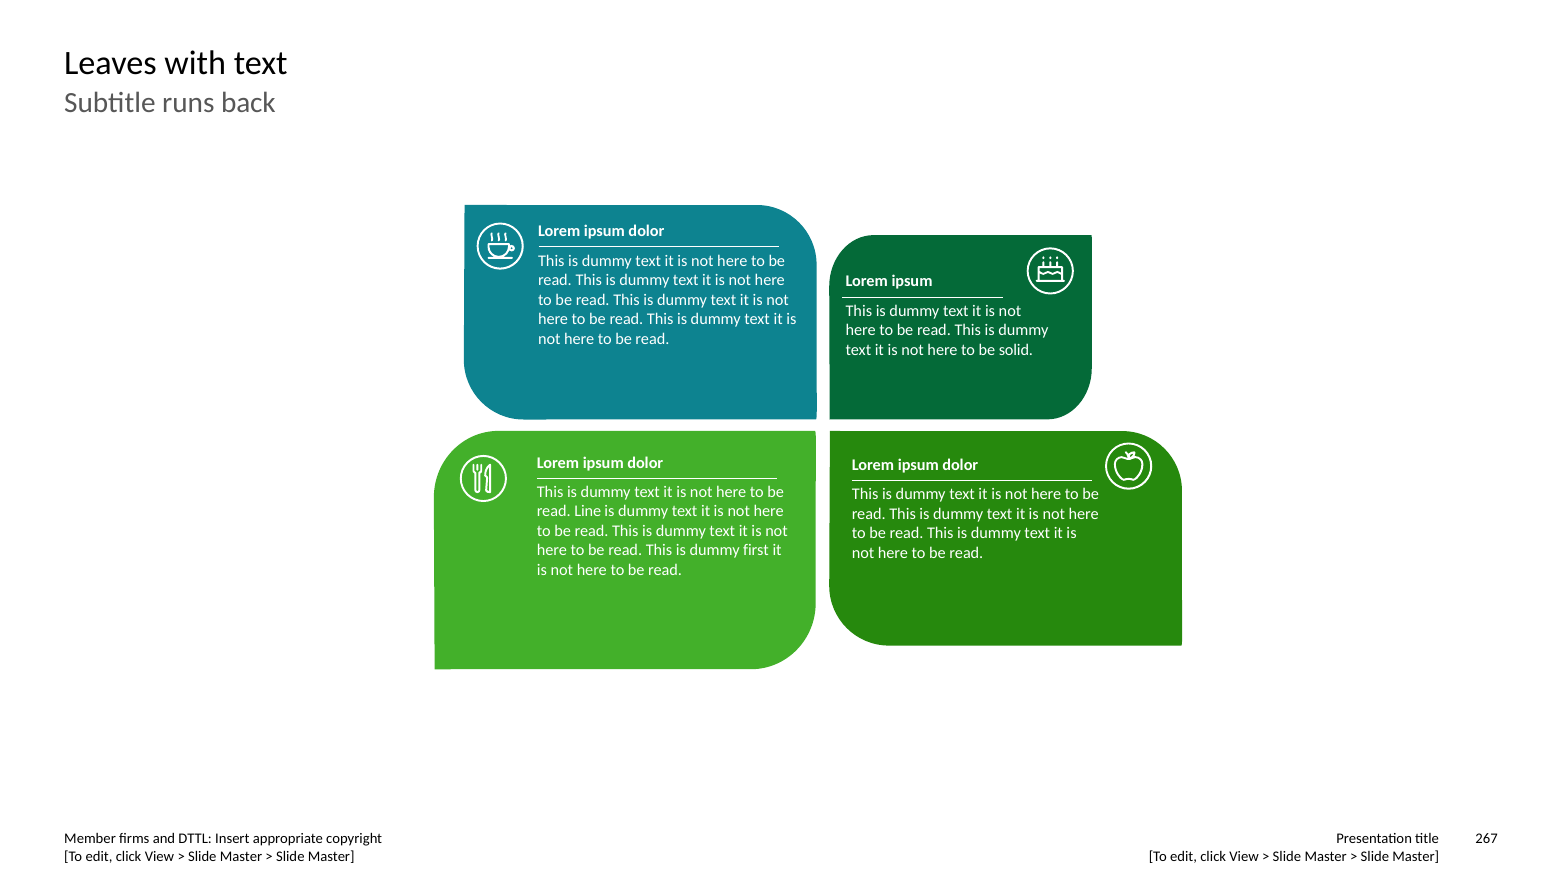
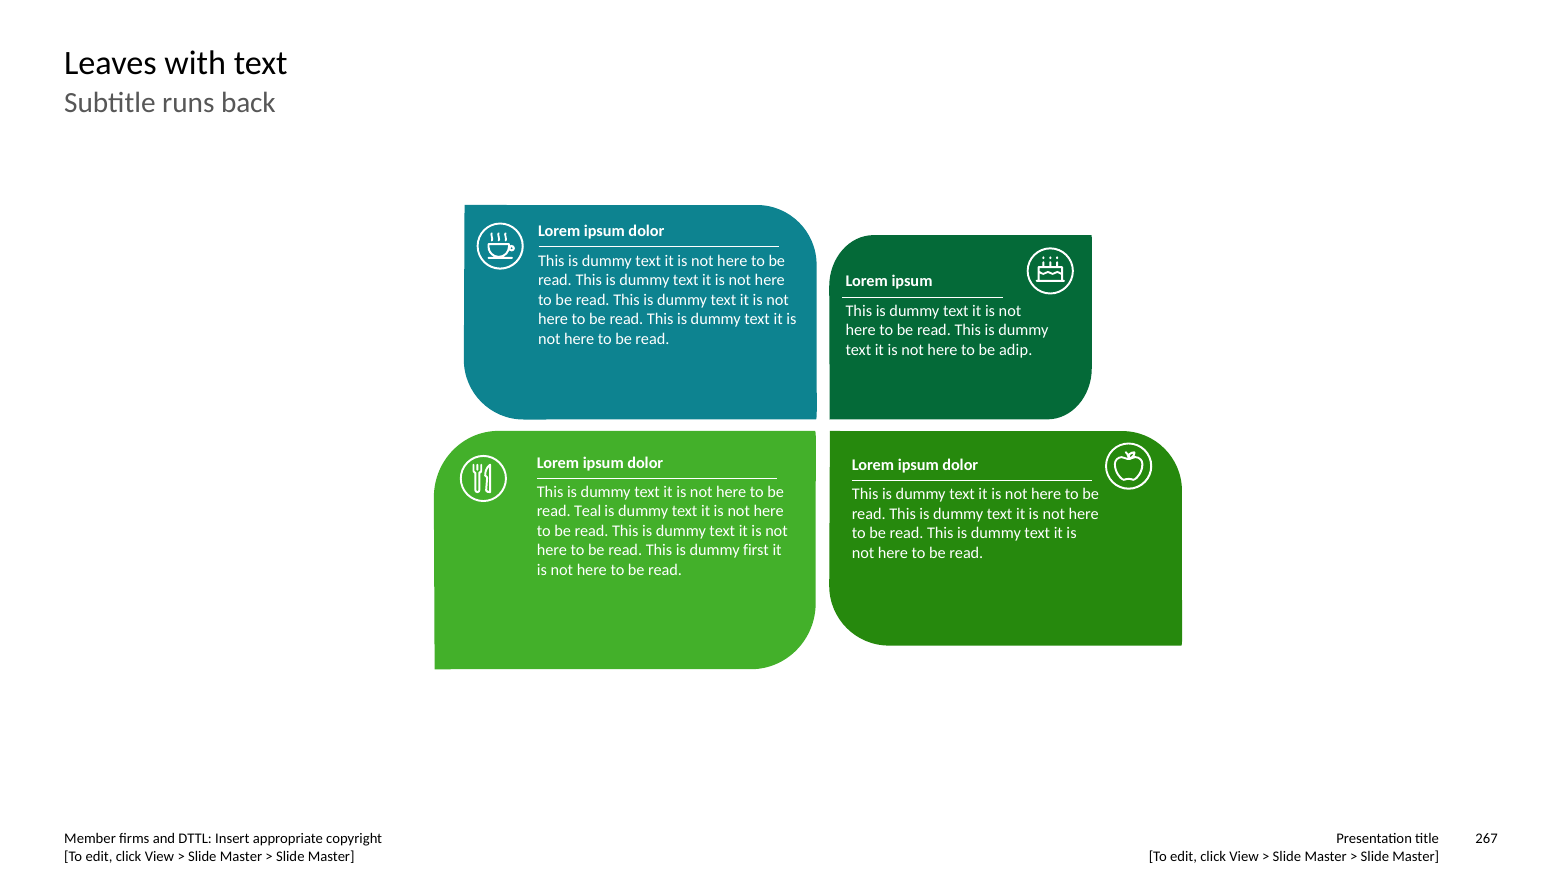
solid: solid -> adip
Line: Line -> Teal
